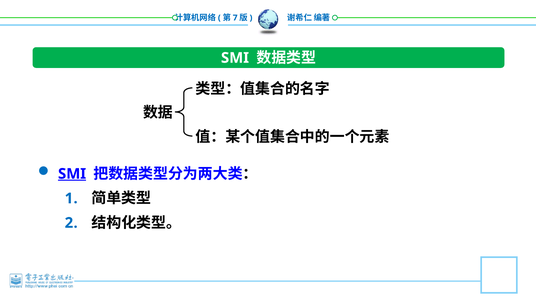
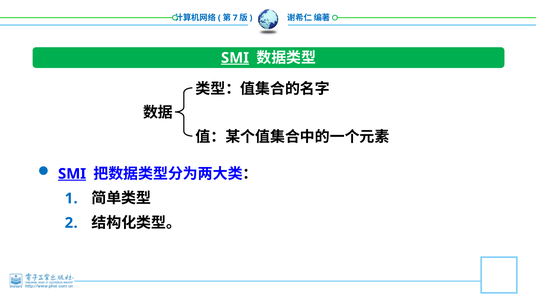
SMI at (235, 58) underline: none -> present
